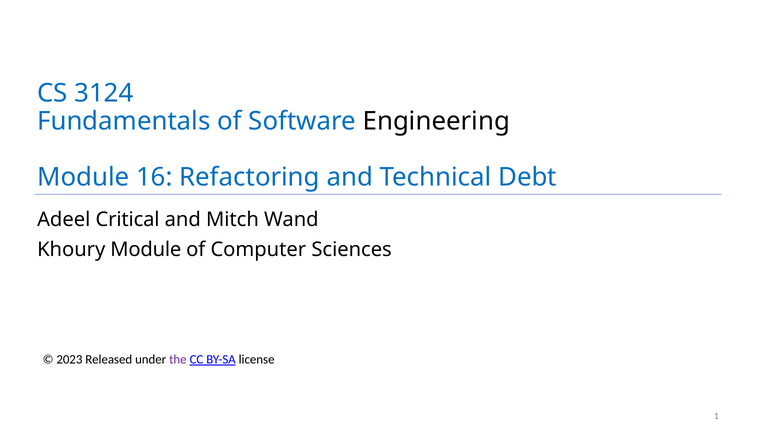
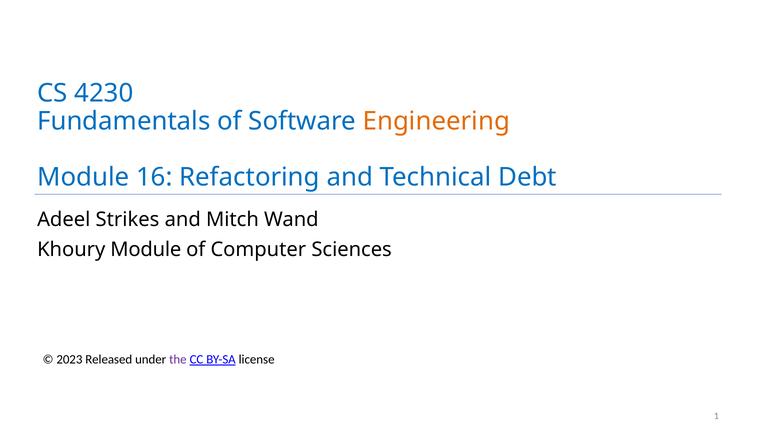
3124: 3124 -> 4230
Engineering colour: black -> orange
Critical: Critical -> Strikes
